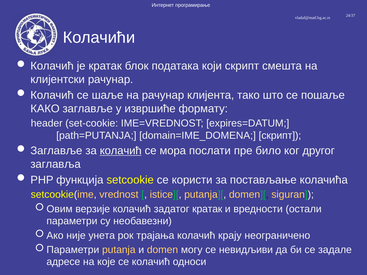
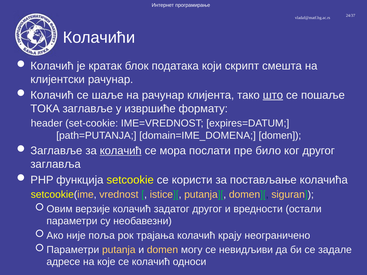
што underline: none -> present
КАКО: КАКО -> ТОКА
domain=IME_DOMENA скрипт: скрипт -> domen
задатог кратак: кратак -> другог
унета: унета -> поља
